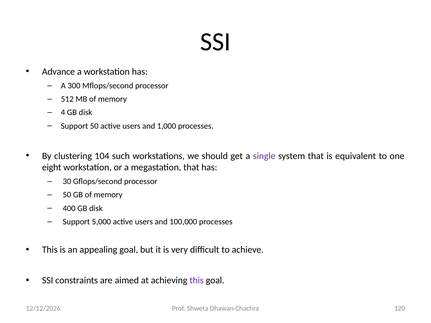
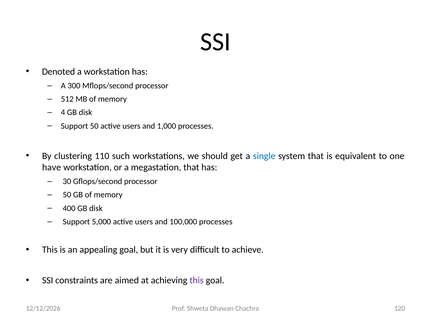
Advance: Advance -> Denoted
104: 104 -> 110
single colour: purple -> blue
eight: eight -> have
